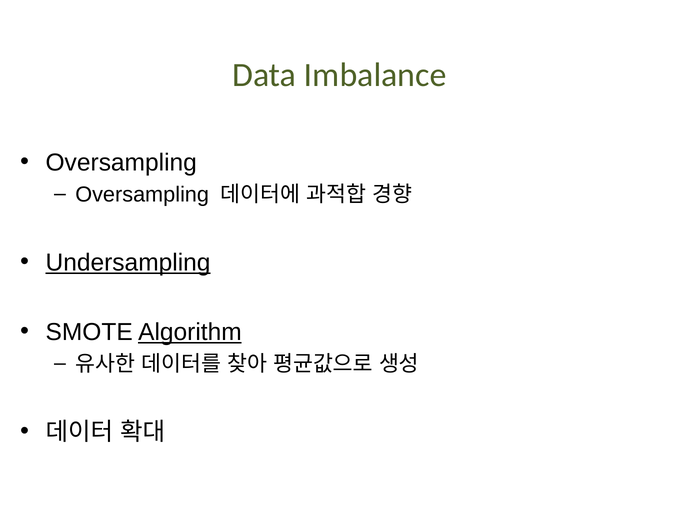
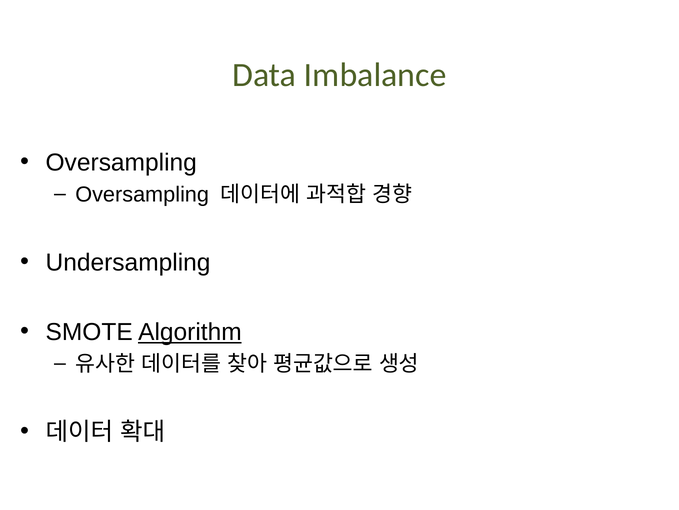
Undersampling underline: present -> none
